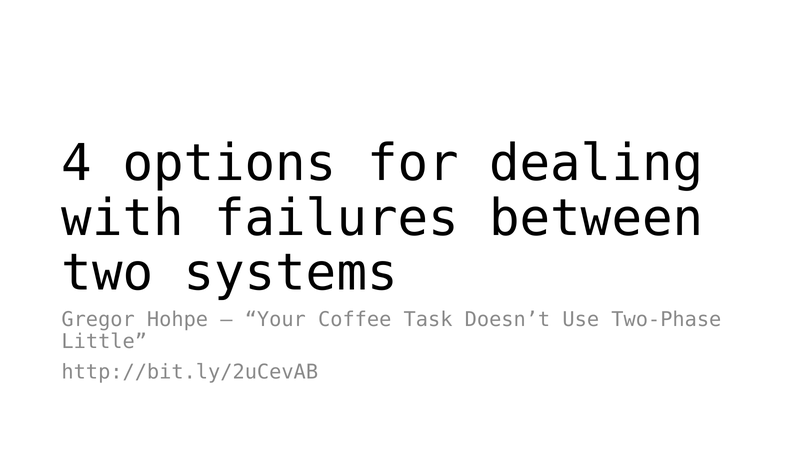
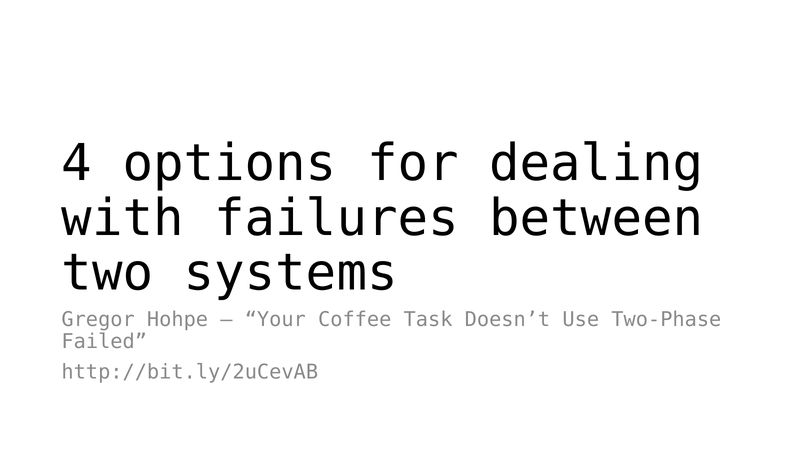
Little: Little -> Failed
